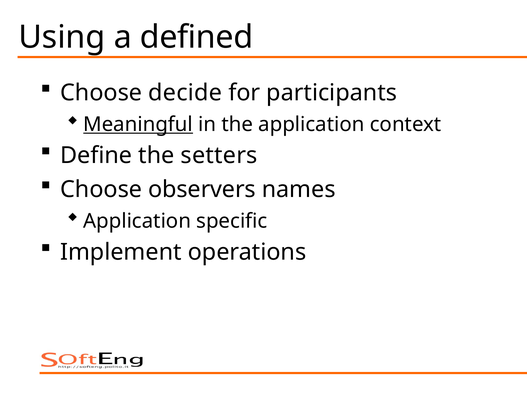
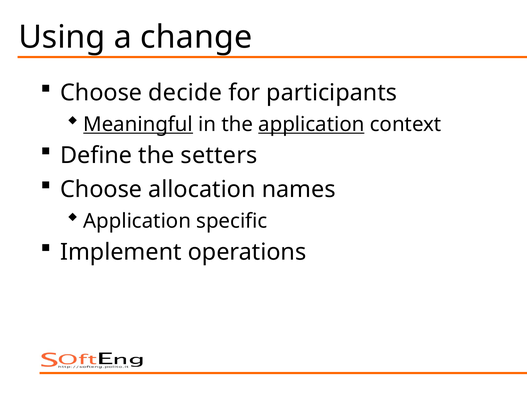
defined: defined -> change
application at (311, 124) underline: none -> present
observers: observers -> allocation
